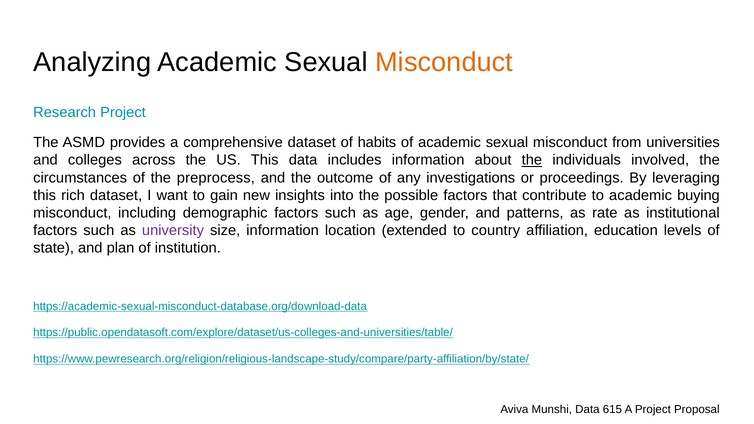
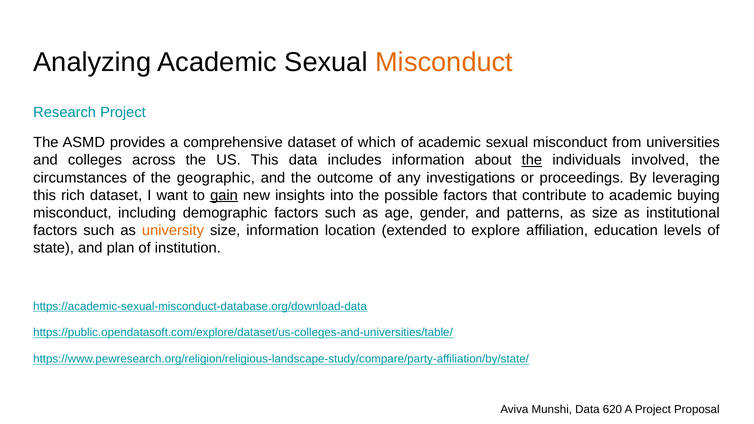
habits: habits -> which
preprocess: preprocess -> geographic
gain underline: none -> present
as rate: rate -> size
university colour: purple -> orange
country: country -> explore
615: 615 -> 620
